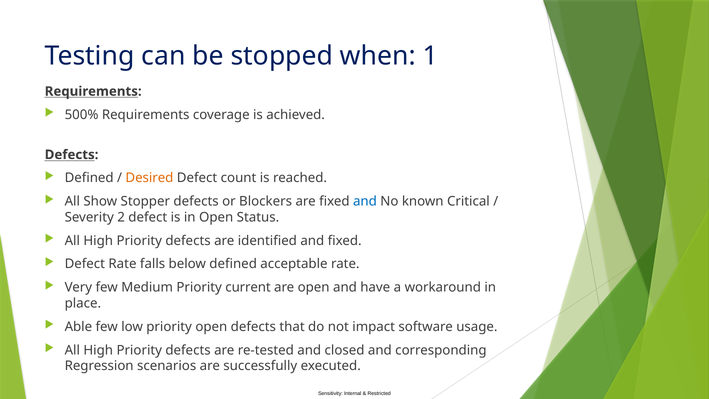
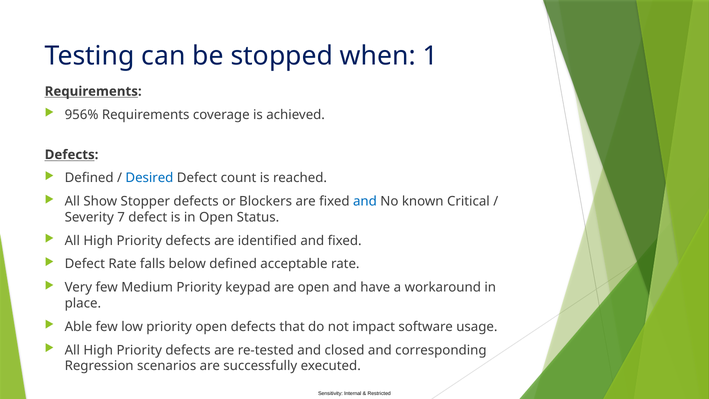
500%: 500% -> 956%
Desired colour: orange -> blue
2: 2 -> 7
current: current -> keypad
